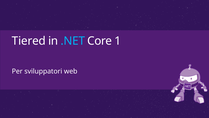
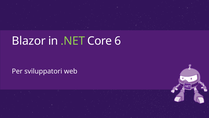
Tiered: Tiered -> Blazor
.NET colour: light blue -> light green
1: 1 -> 6
